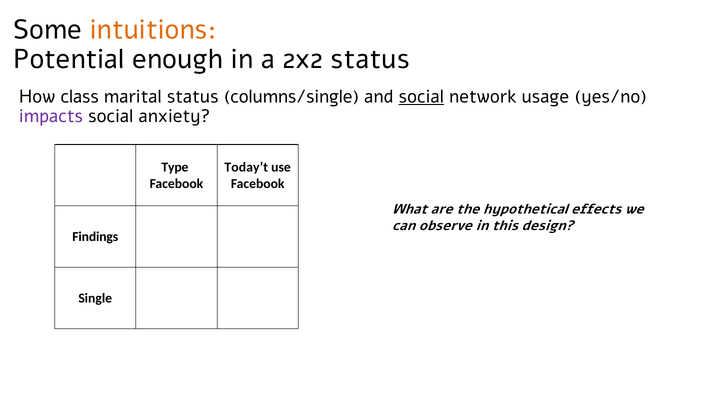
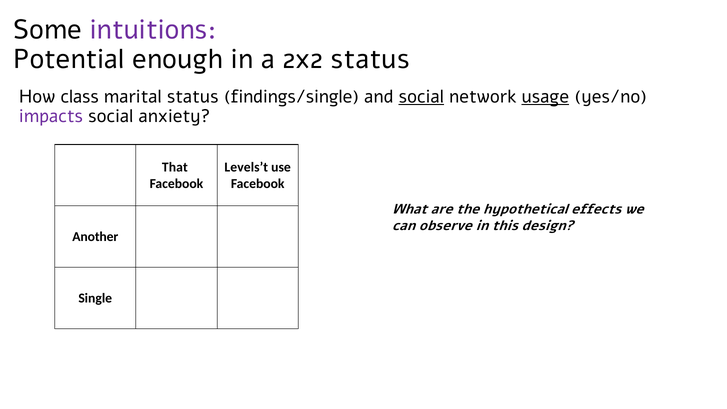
intuitions colour: orange -> purple
columns/single: columns/single -> findings/single
usage underline: none -> present
Type: Type -> That
Today’t: Today’t -> Levels’t
Findings: Findings -> Another
